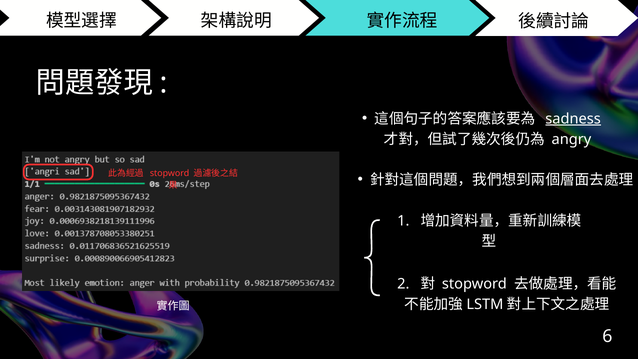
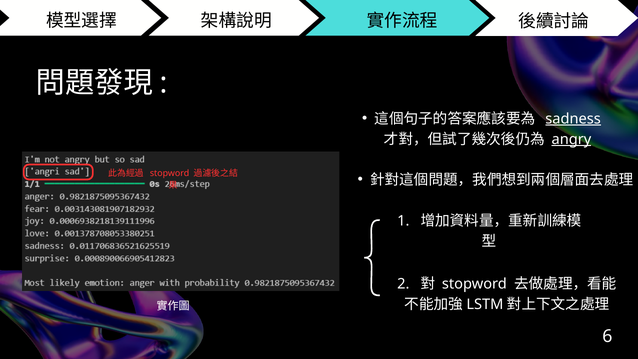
angry underline: none -> present
